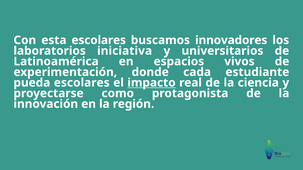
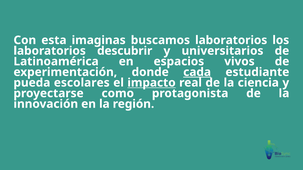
esta escolares: escolares -> imaginas
buscamos innovadores: innovadores -> laboratorios
iniciativa: iniciativa -> descubrir
cada underline: none -> present
